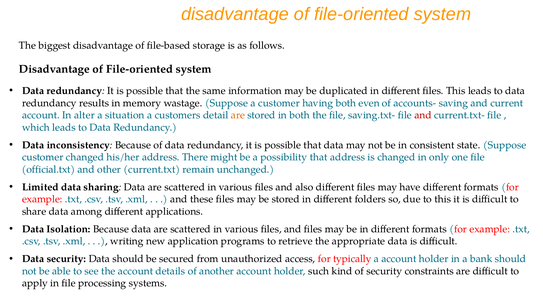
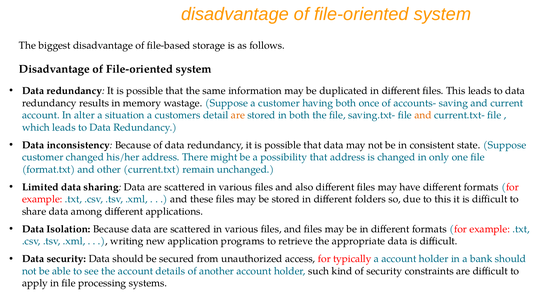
even: even -> once
and at (423, 115) colour: red -> orange
official.txt: official.txt -> format.txt
